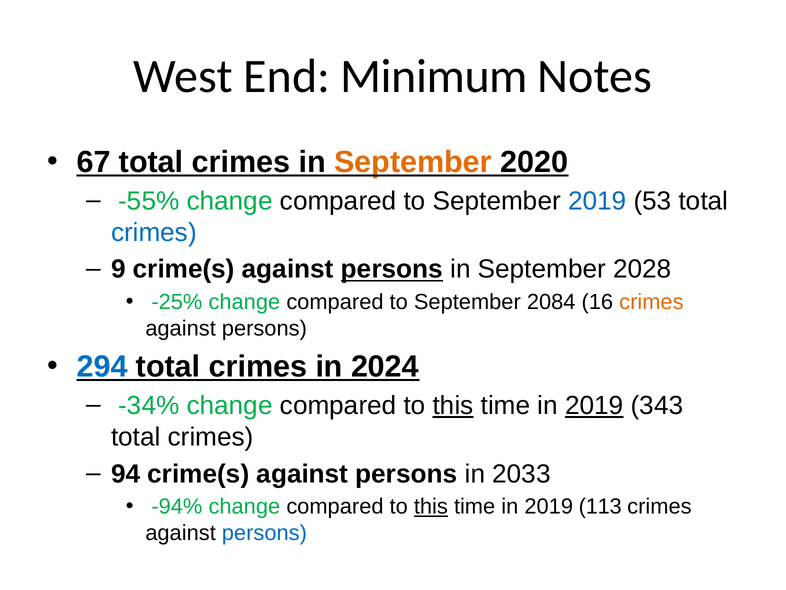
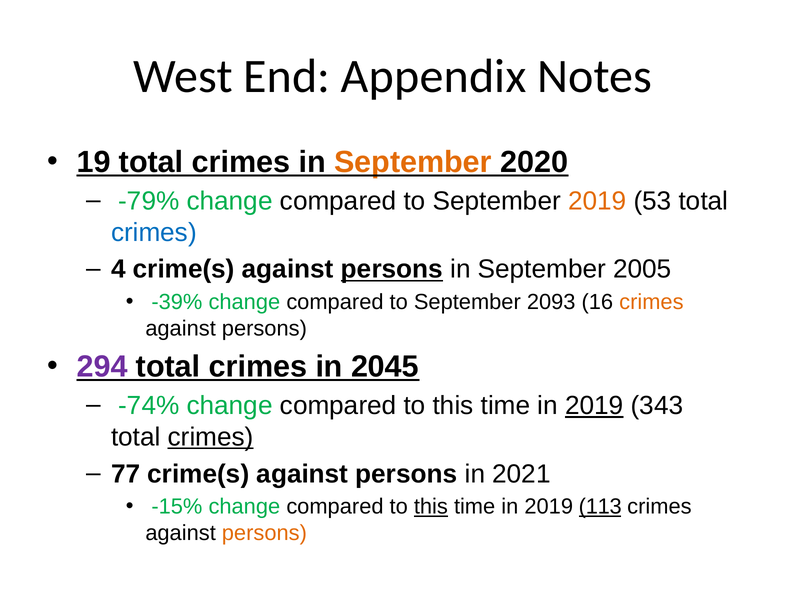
Minimum: Minimum -> Appendix
67: 67 -> 19
-55%: -55% -> -79%
2019 at (597, 201) colour: blue -> orange
9: 9 -> 4
2028: 2028 -> 2005
-25%: -25% -> -39%
2084: 2084 -> 2093
294 colour: blue -> purple
2024: 2024 -> 2045
-34%: -34% -> -74%
this at (453, 405) underline: present -> none
crimes at (211, 437) underline: none -> present
94: 94 -> 77
2033: 2033 -> 2021
-94%: -94% -> -15%
113 underline: none -> present
persons at (264, 533) colour: blue -> orange
